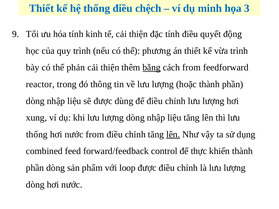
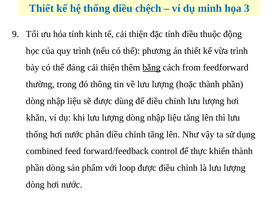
quyết: quyết -> thuộc
phản: phản -> đáng
reactor: reactor -> thường
xung: xung -> khăn
nước from: from -> phân
lên at (173, 135) underline: present -> none
